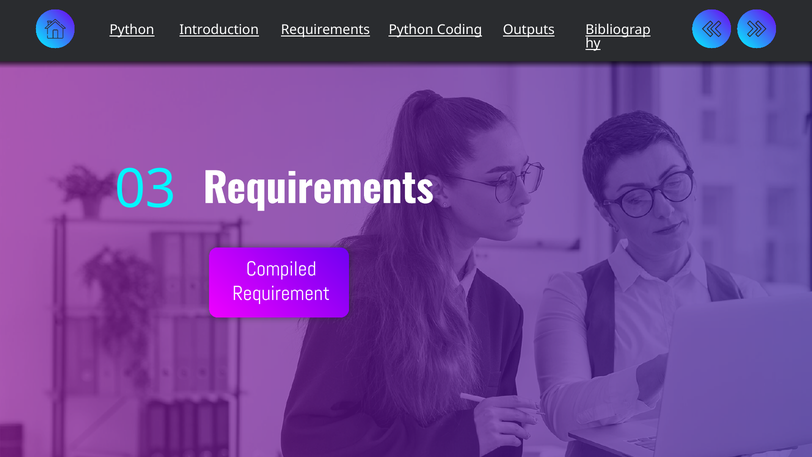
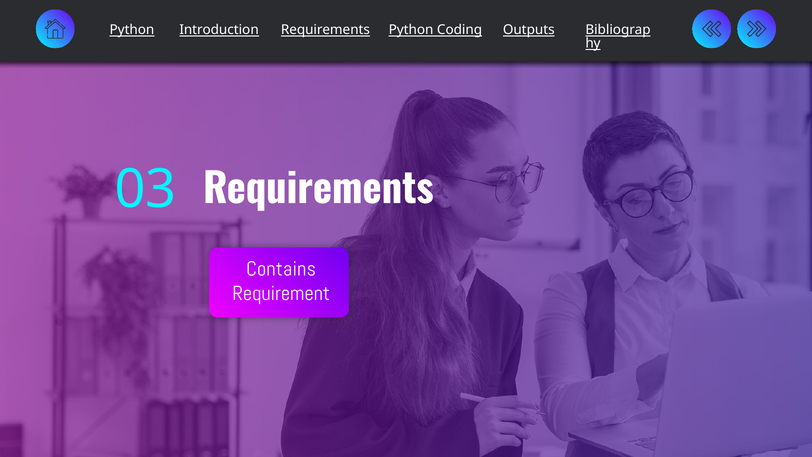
Compiled: Compiled -> Contains
